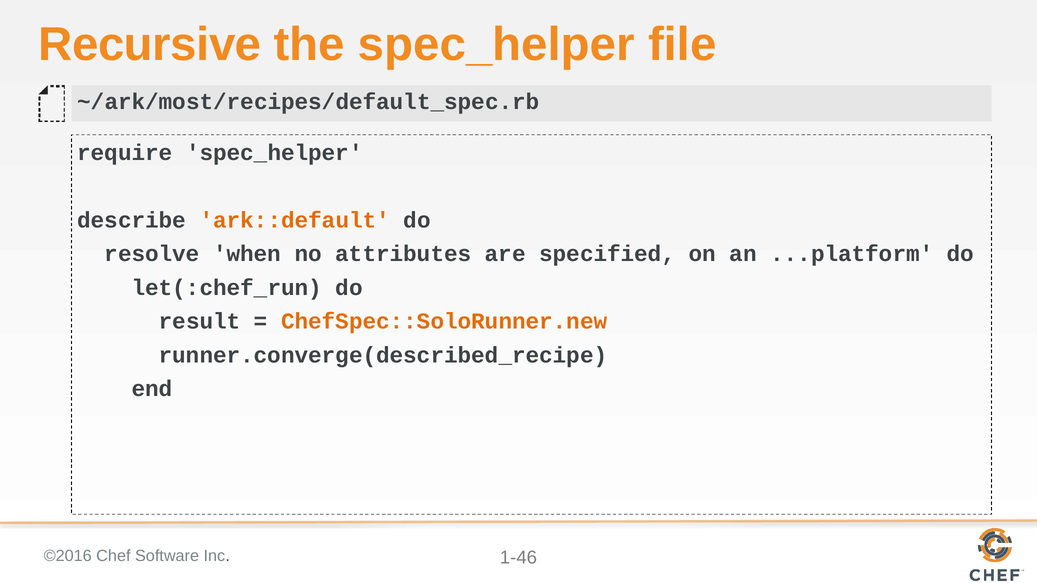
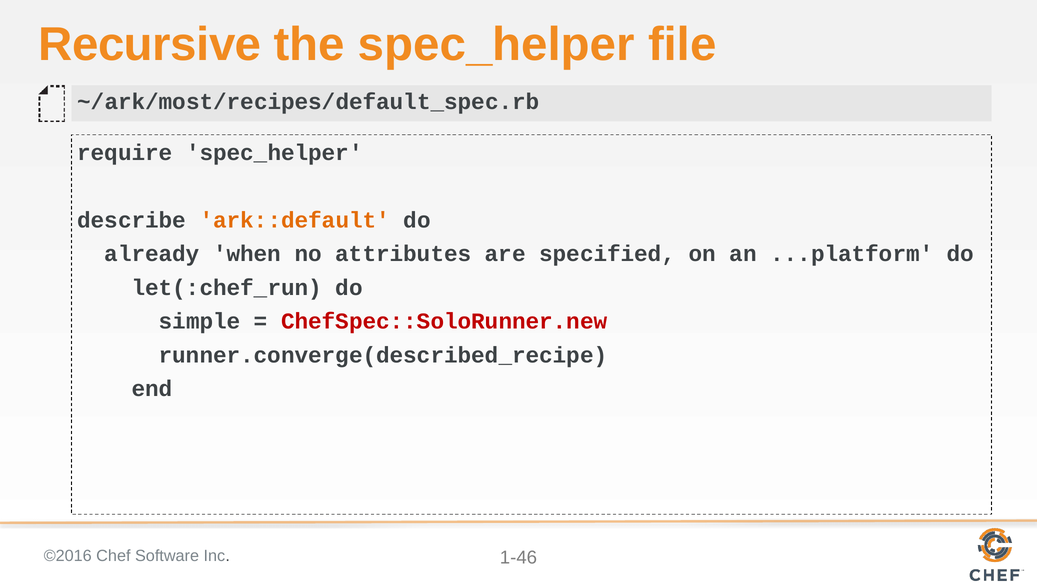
resolve: resolve -> already
result: result -> simple
ChefSpec::SoloRunner.new colour: orange -> red
